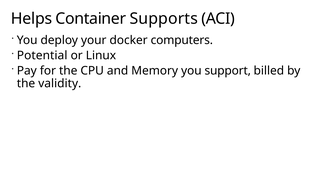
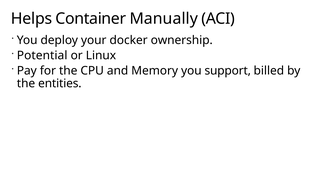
Supports: Supports -> Manually
computers: computers -> ownership
validity: validity -> entities
